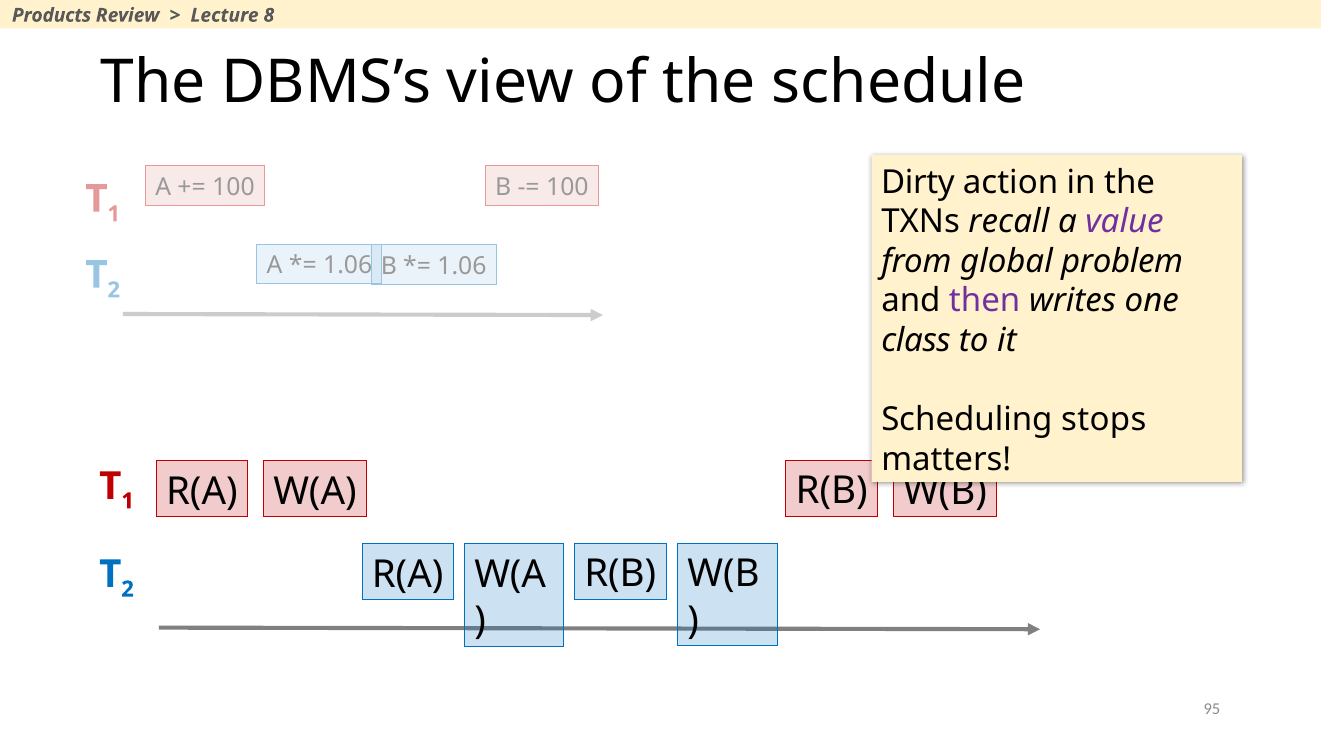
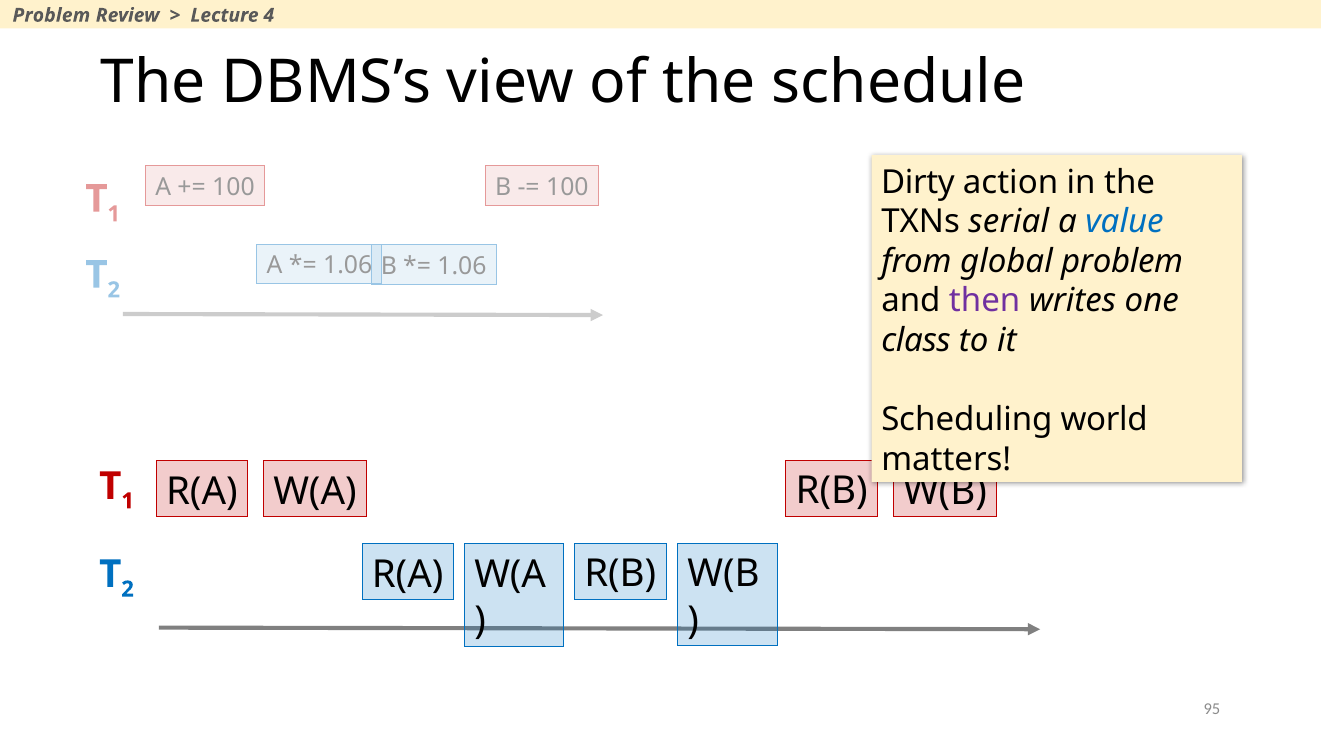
Products at (52, 15): Products -> Problem
8: 8 -> 4
recall: recall -> serial
value colour: purple -> blue
stops: stops -> world
